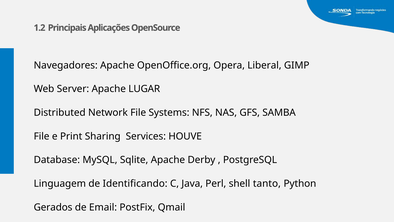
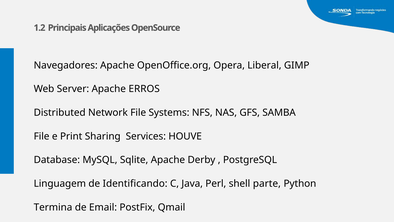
LUGAR: LUGAR -> ERROS
tanto: tanto -> parte
Gerados: Gerados -> Termina
